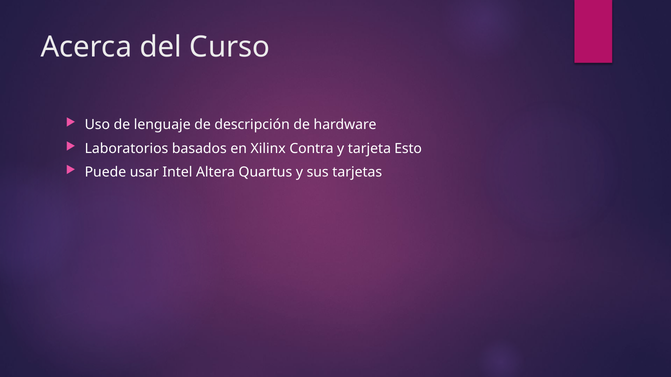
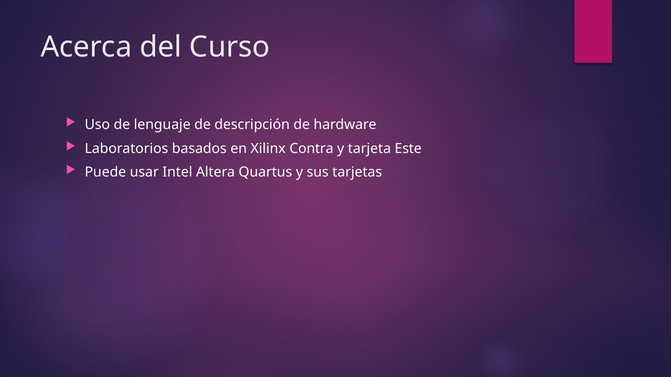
Esto: Esto -> Este
